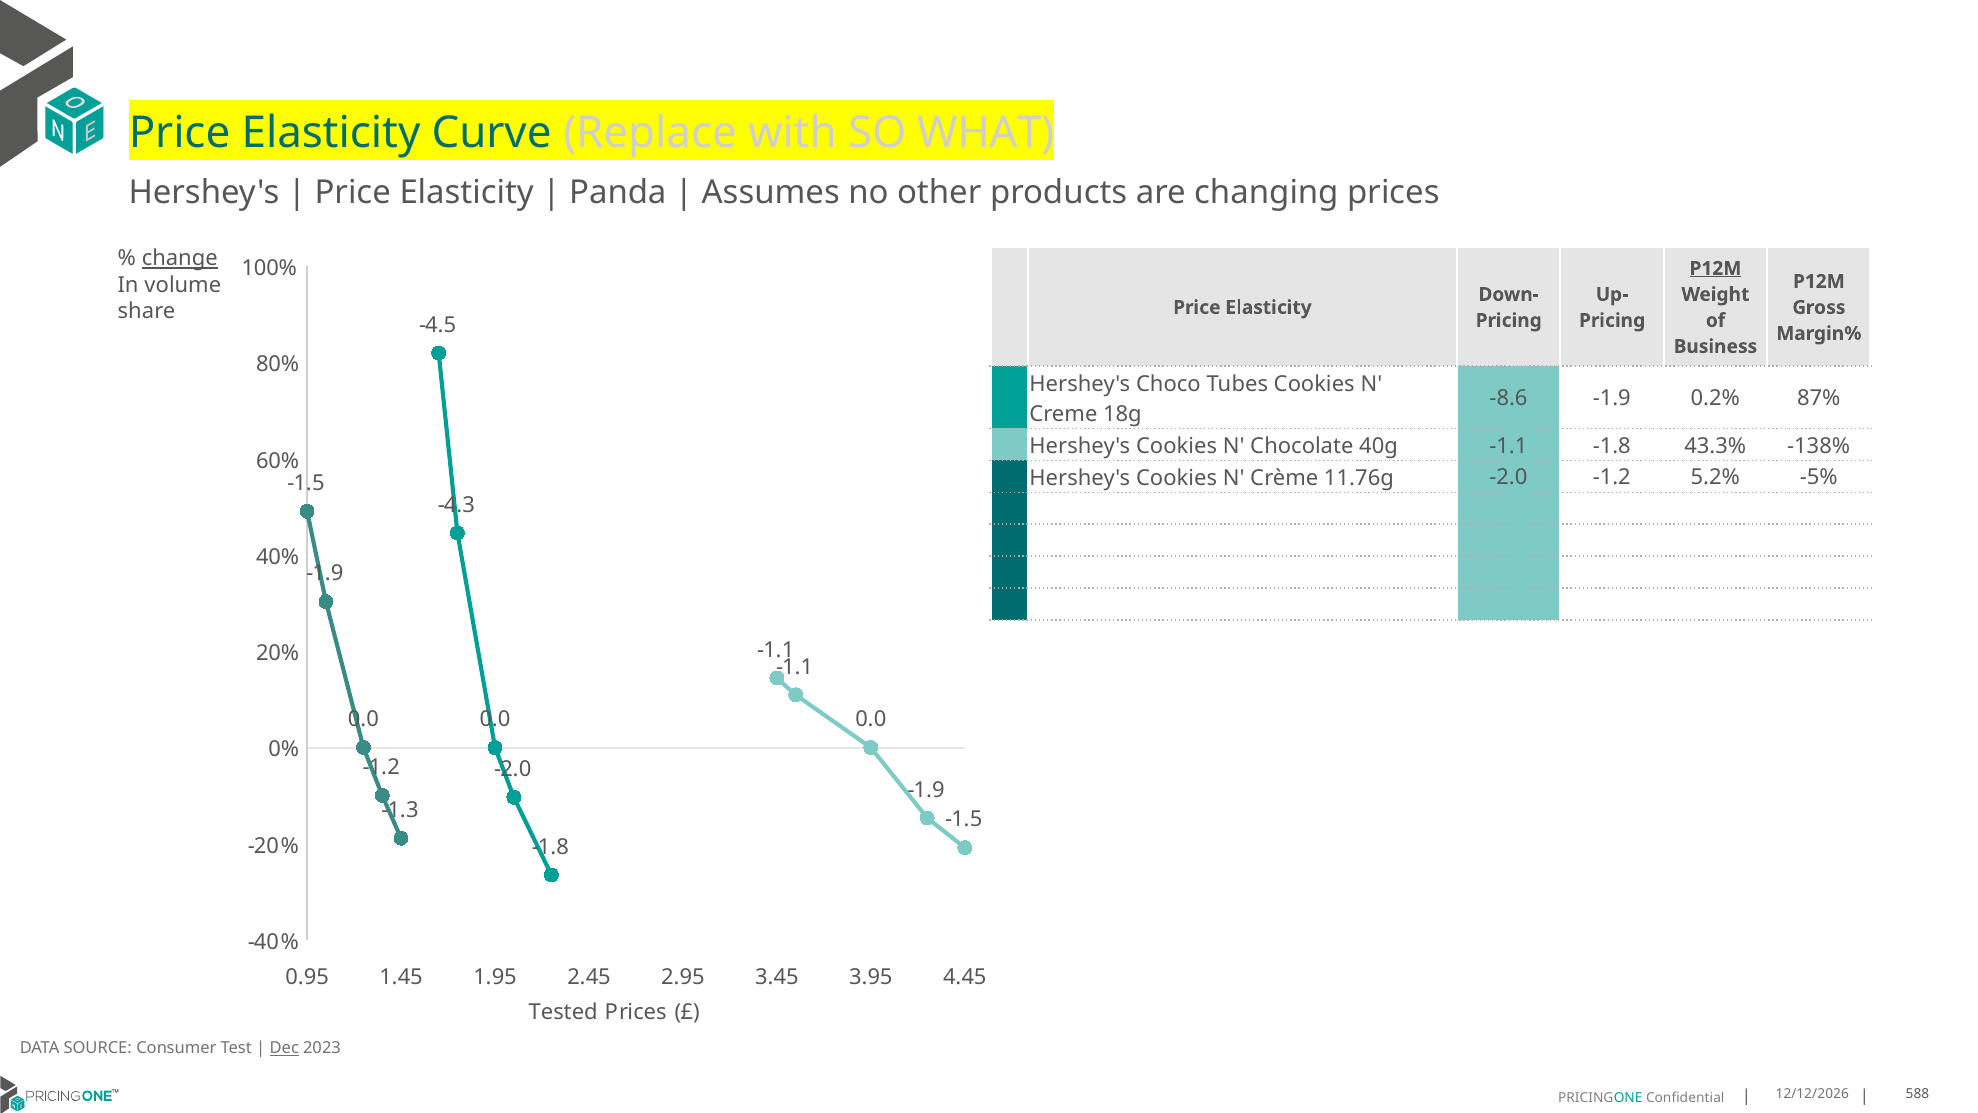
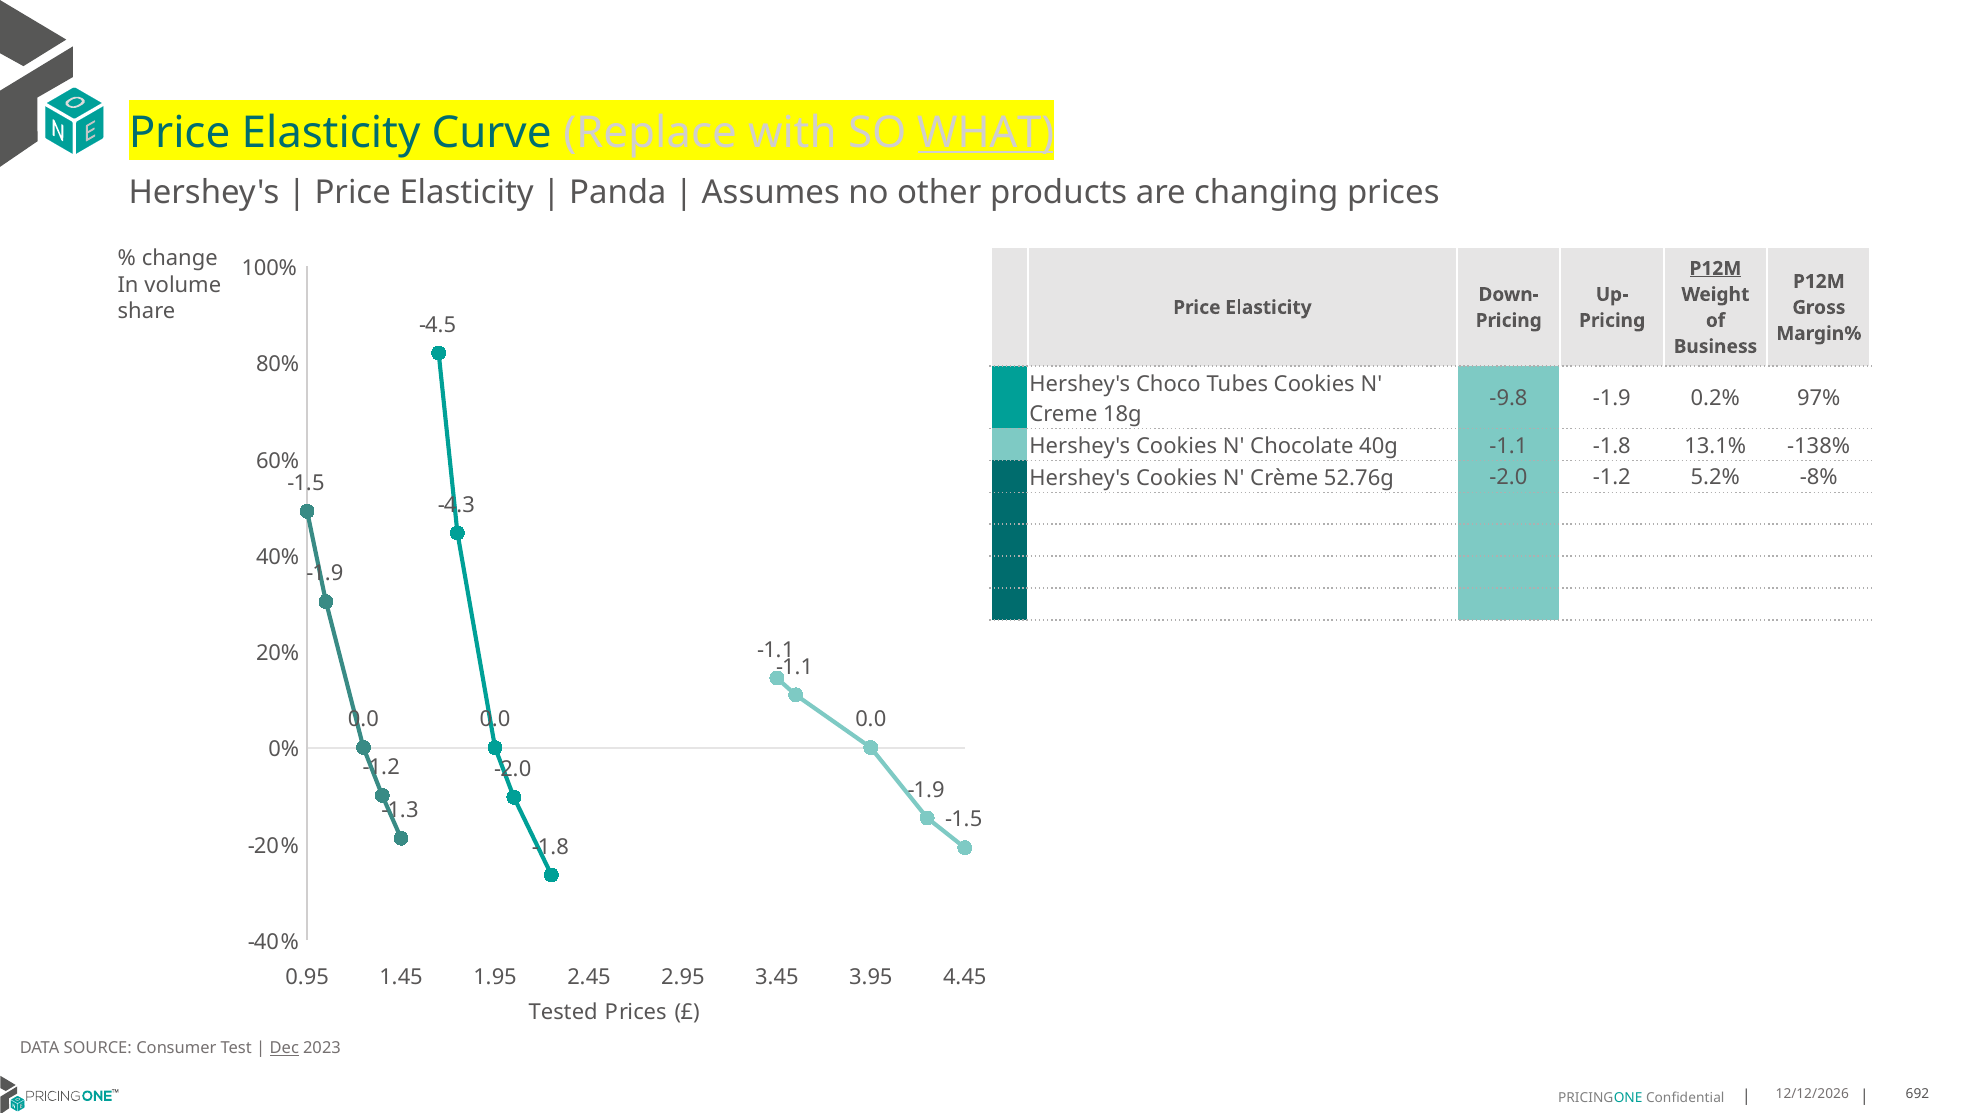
WHAT underline: none -> present
change underline: present -> none
-8.6: -8.6 -> -9.8
87%: 87% -> 97%
43.3%: 43.3% -> 13.1%
11.76g: 11.76g -> 52.76g
-5%: -5% -> -8%
588: 588 -> 692
